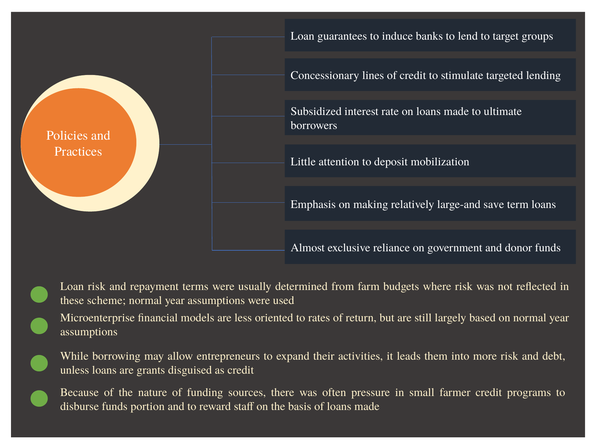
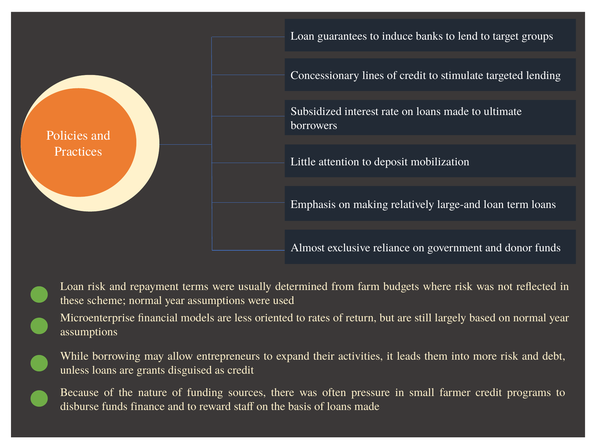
large-and save: save -> loan
portion: portion -> finance
